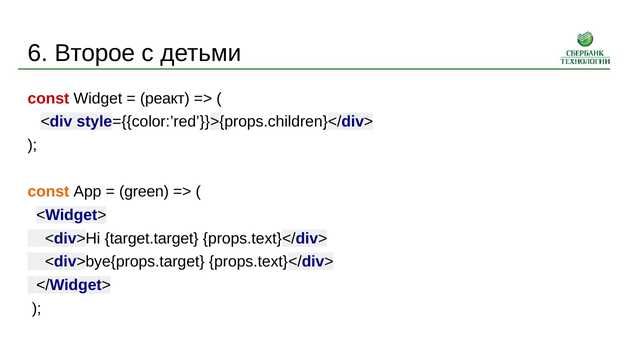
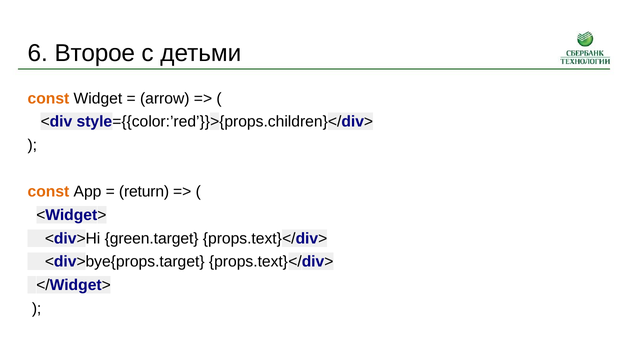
const at (48, 98) colour: red -> orange
реакт: реакт -> arrow
green: green -> return
target.target: target.target -> green.target
